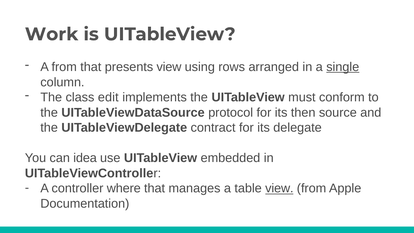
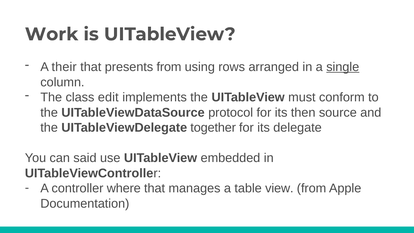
A from: from -> their
presents view: view -> from
contract: contract -> together
idea: idea -> said
view at (279, 188) underline: present -> none
